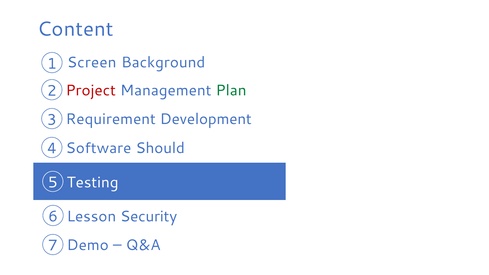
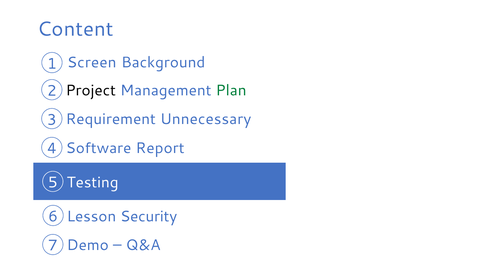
Project colour: red -> black
Development: Development -> Unnecessary
Should: Should -> Report
